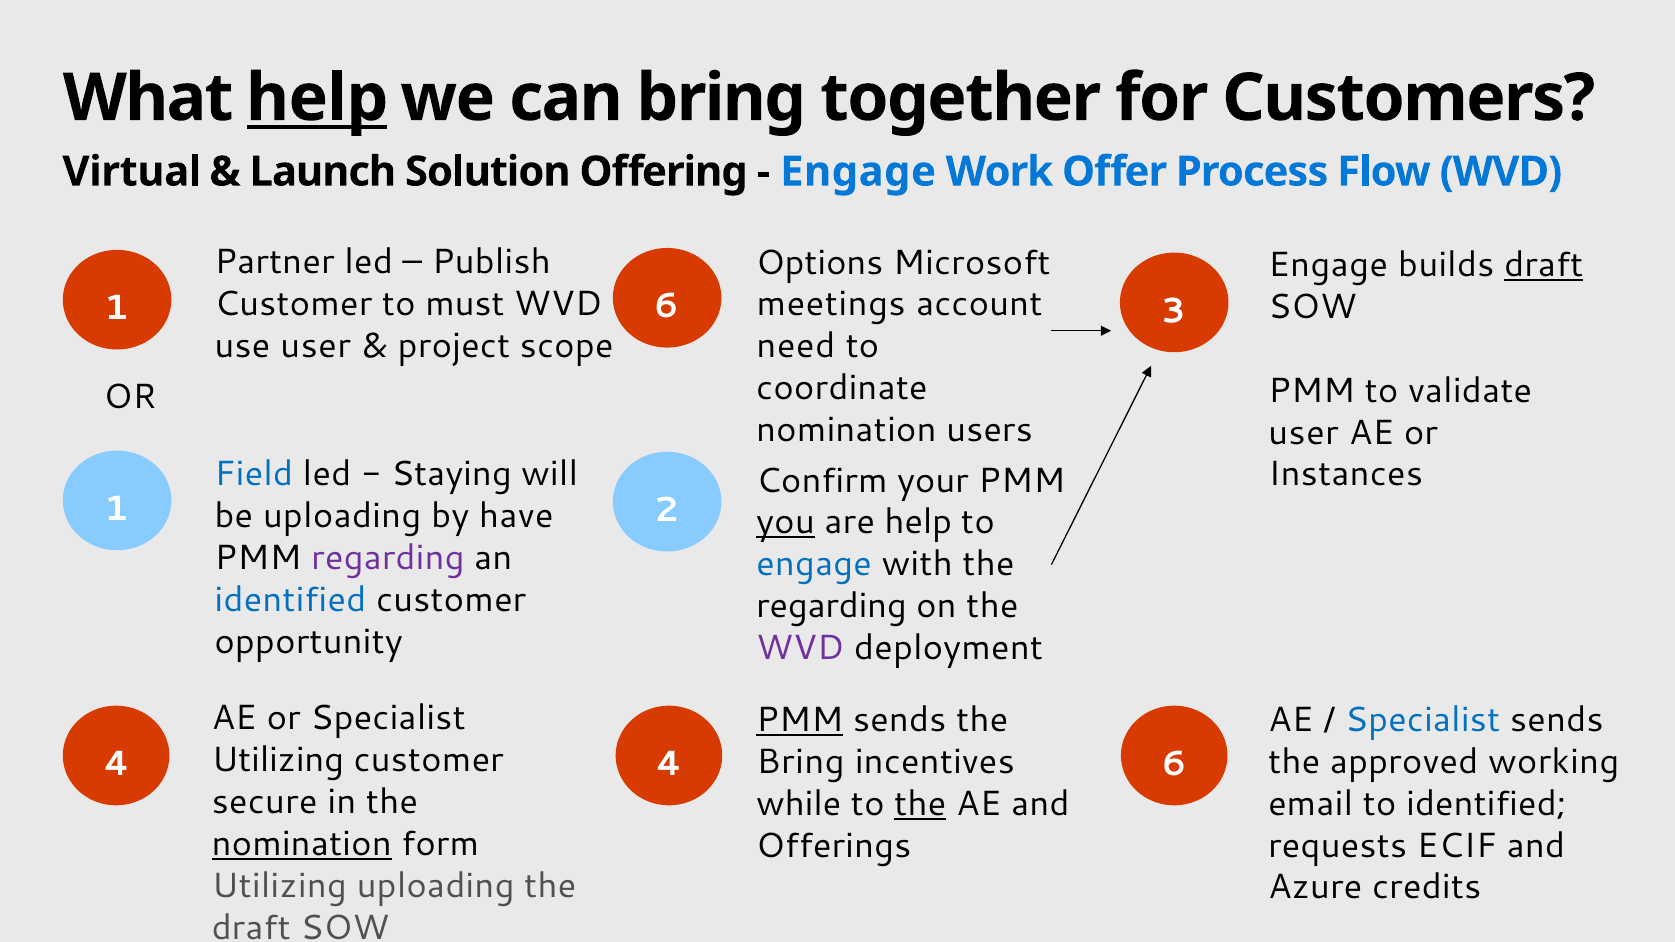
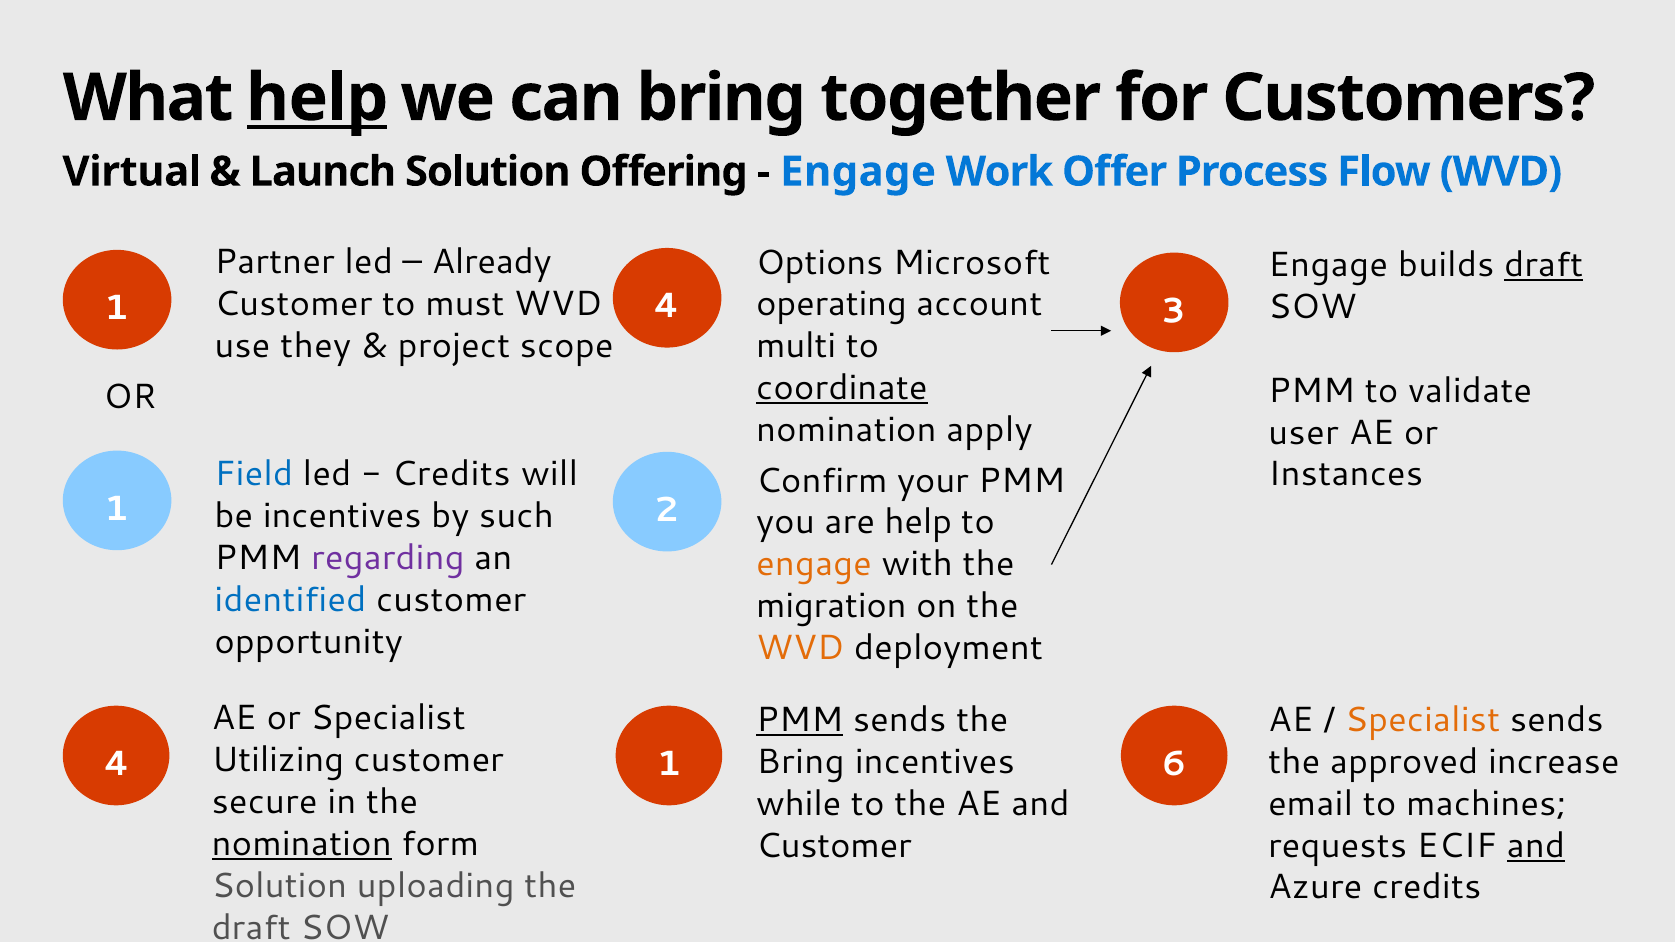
Publish: Publish -> Already
meetings: meetings -> operating
1 6: 6 -> 4
use user: user -> they
need: need -> multi
coordinate underline: none -> present
users: users -> apply
Staying at (451, 474): Staying -> Credits
be uploading: uploading -> incentives
have: have -> such
you underline: present -> none
engage at (814, 564) colour: blue -> orange
regarding at (831, 606): regarding -> migration
WVD at (800, 648) colour: purple -> orange
Specialist at (1423, 720) colour: blue -> orange
working: working -> increase
4 4: 4 -> 1
the at (920, 804) underline: present -> none
to identified: identified -> machines
Offerings at (834, 846): Offerings -> Customer
and at (1536, 846) underline: none -> present
Utilizing at (279, 886): Utilizing -> Solution
